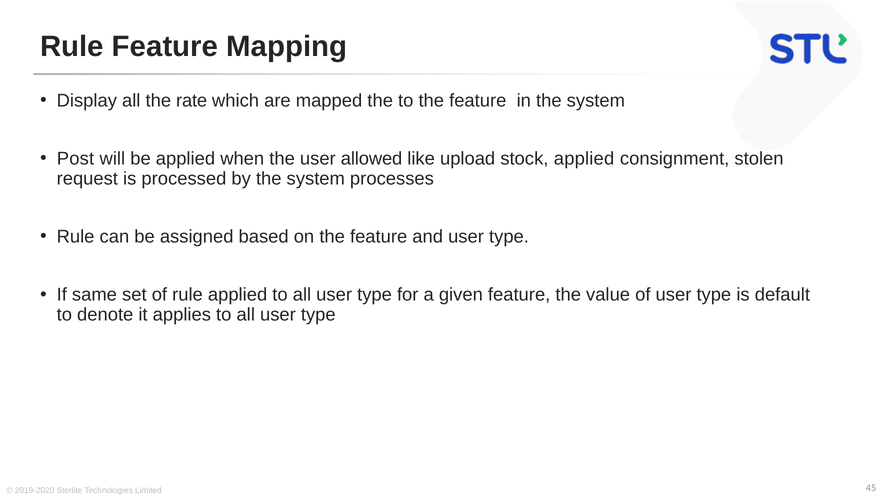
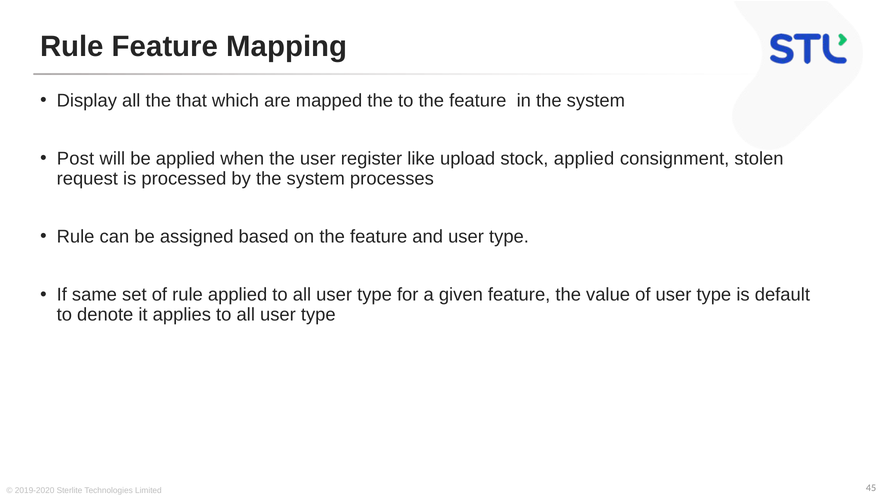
rate: rate -> that
allowed: allowed -> register
